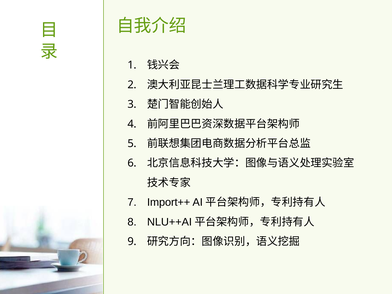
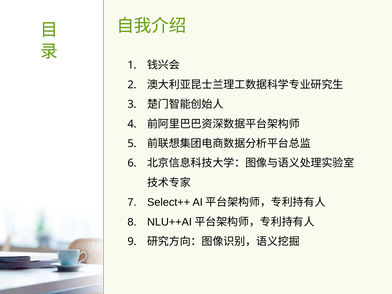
Import++: Import++ -> Select++
